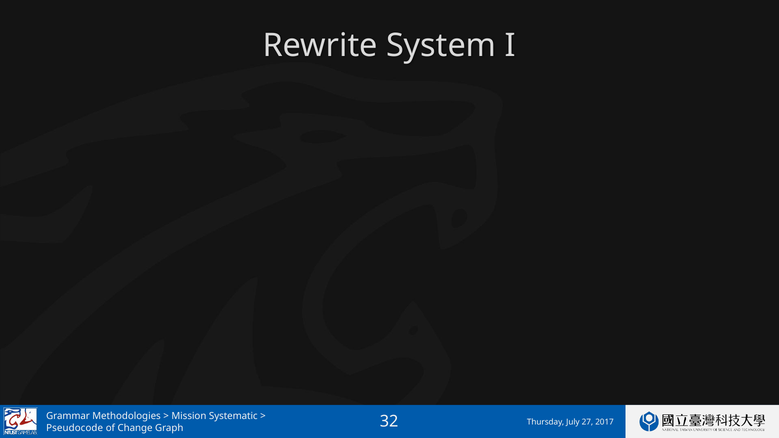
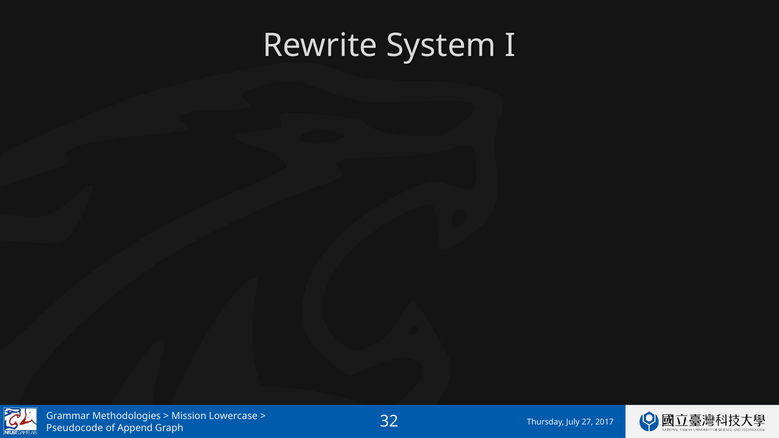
Systematic: Systematic -> Lowercase
Change: Change -> Append
